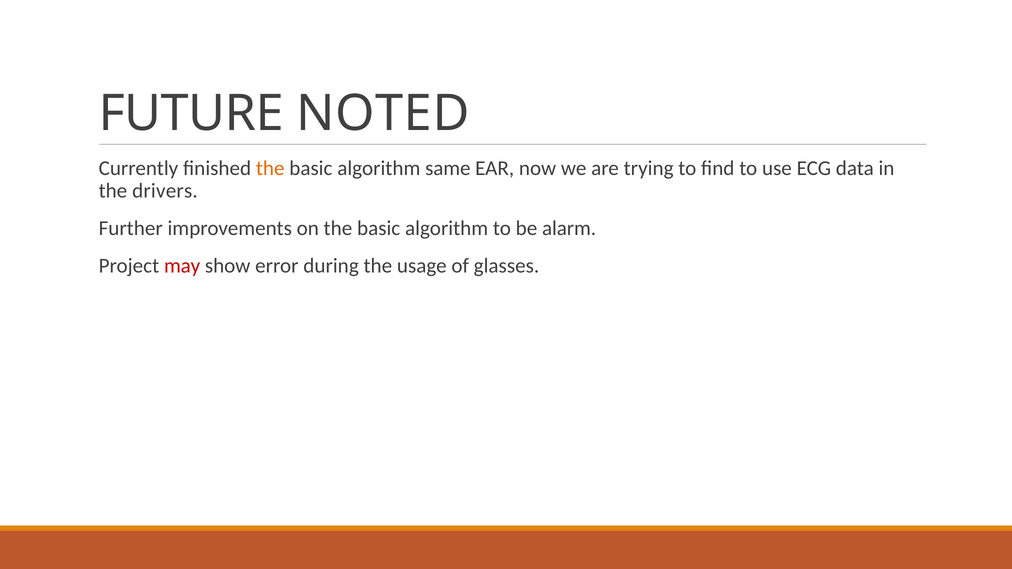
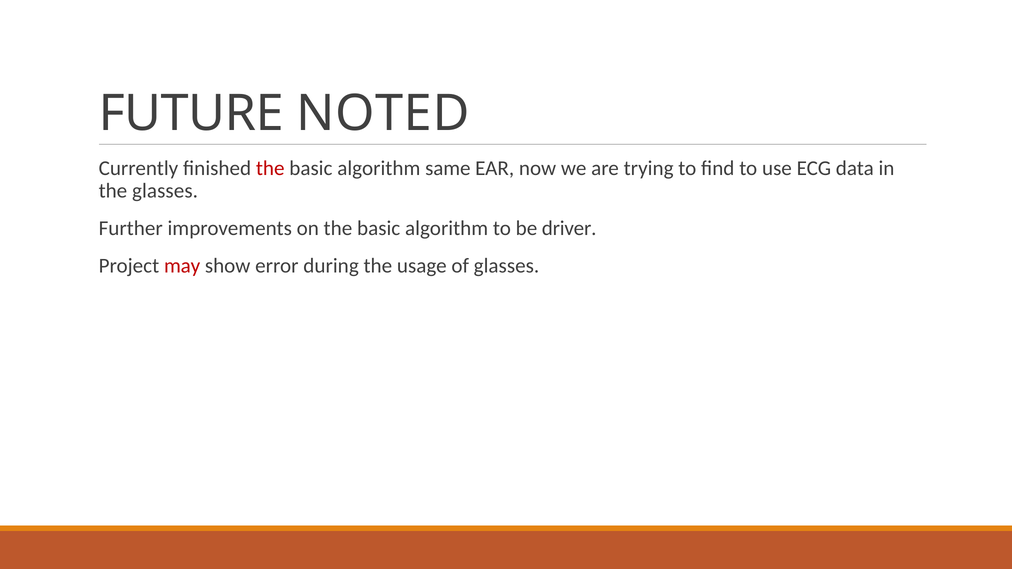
the at (270, 168) colour: orange -> red
the drivers: drivers -> glasses
alarm: alarm -> driver
